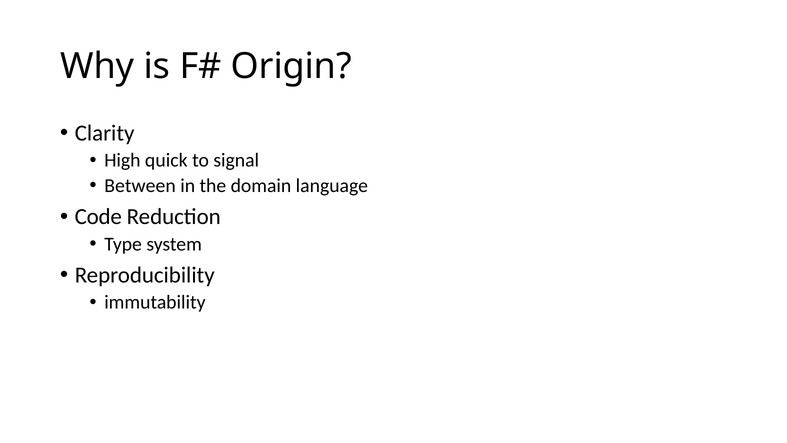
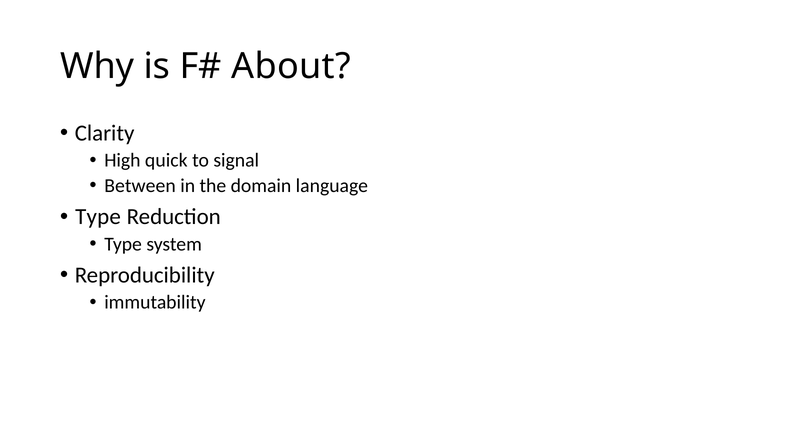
Origin: Origin -> About
Code at (98, 217): Code -> Type
